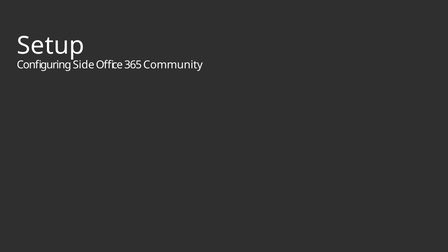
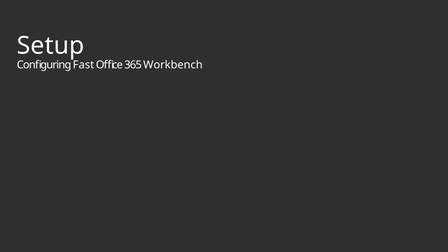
Side: Side -> Fast
Community: Community -> Workbench
